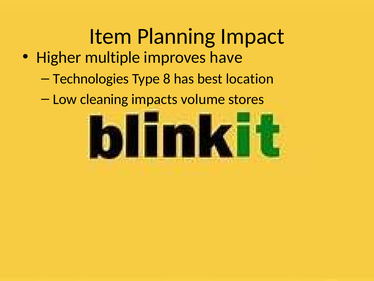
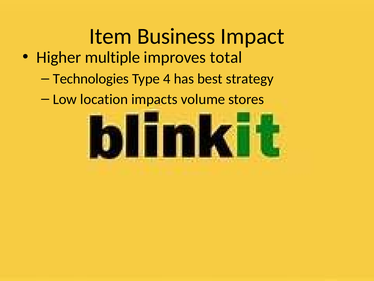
Planning: Planning -> Business
have: have -> total
8: 8 -> 4
location: location -> strategy
cleaning: cleaning -> location
